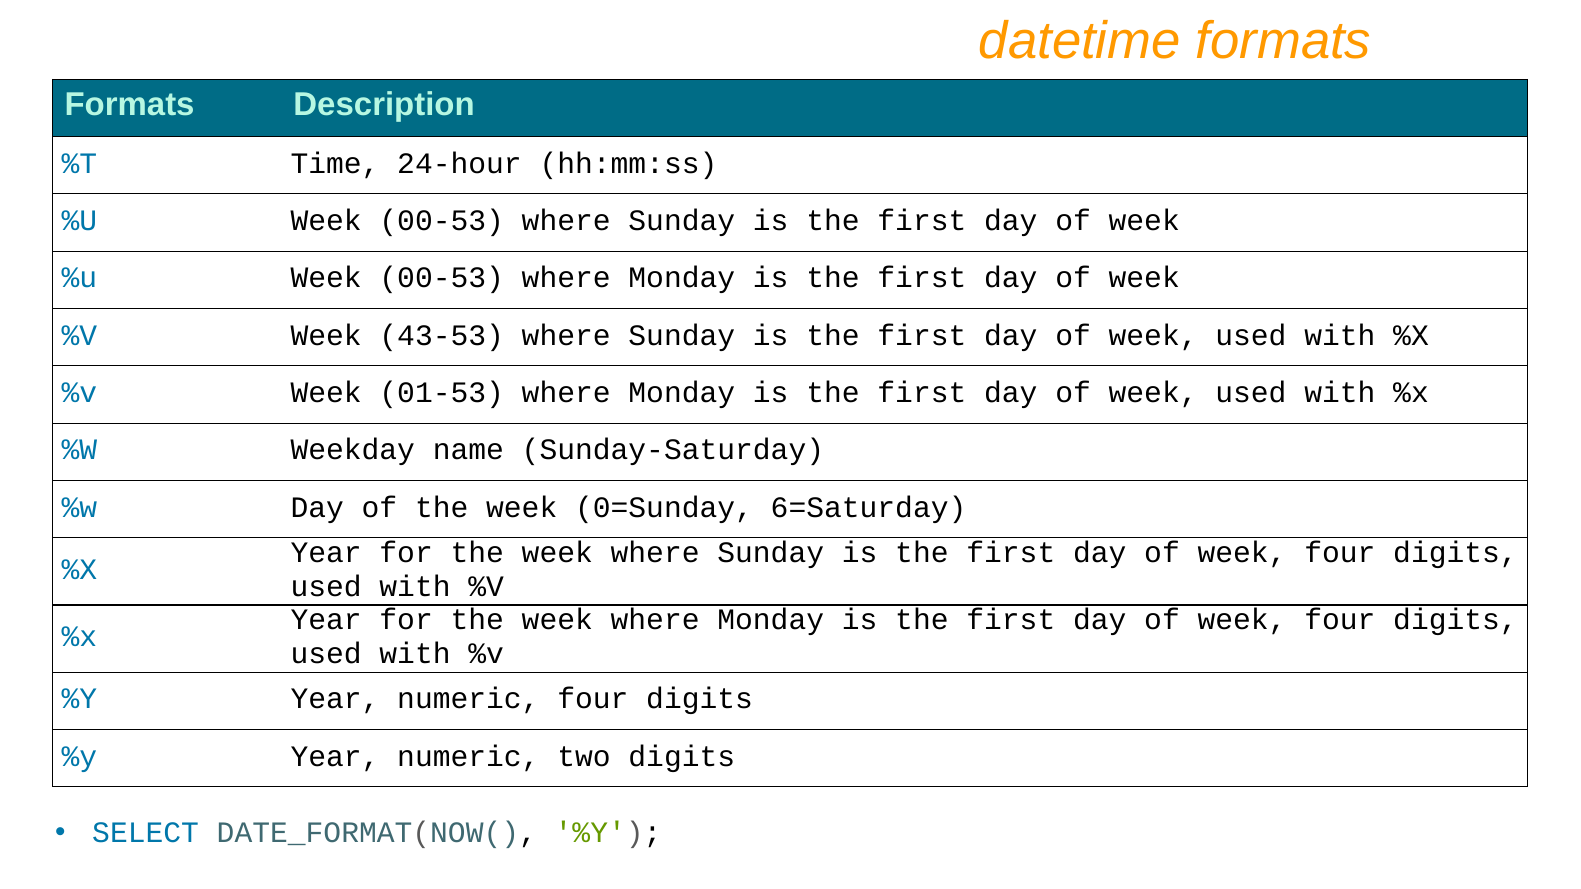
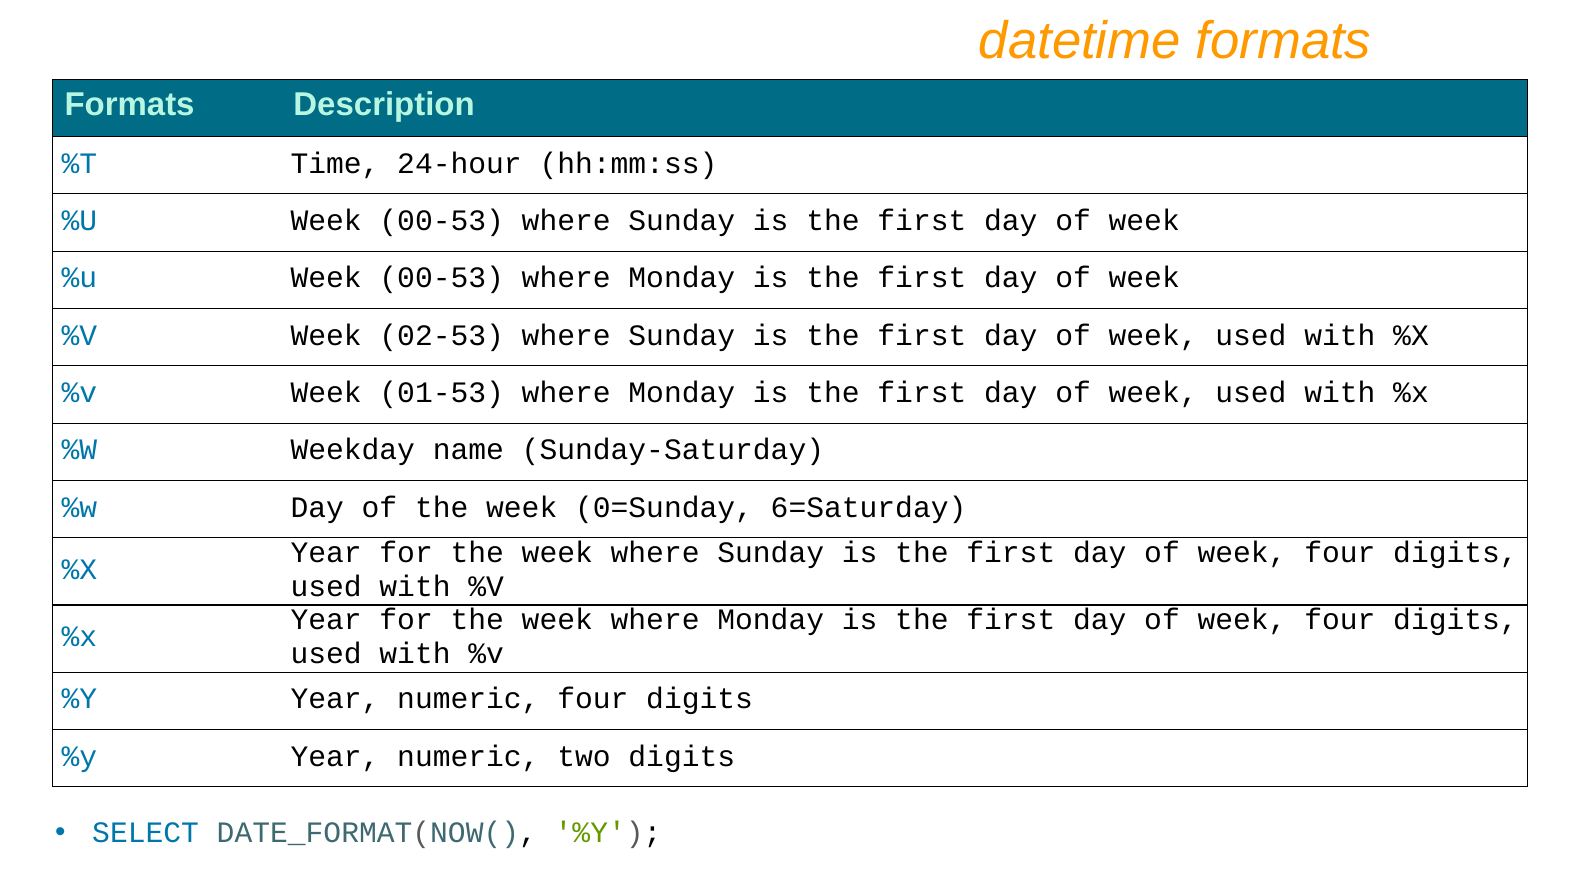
43-53: 43-53 -> 02-53
